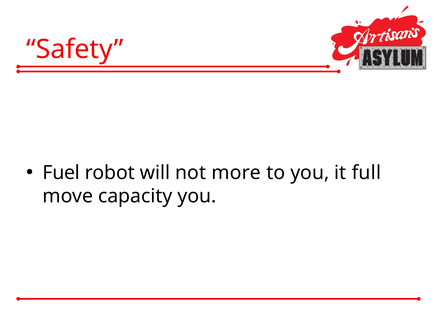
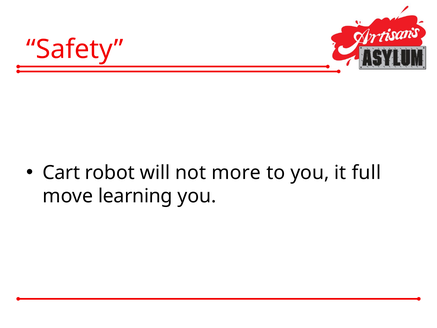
Fuel: Fuel -> Cart
capacity: capacity -> learning
